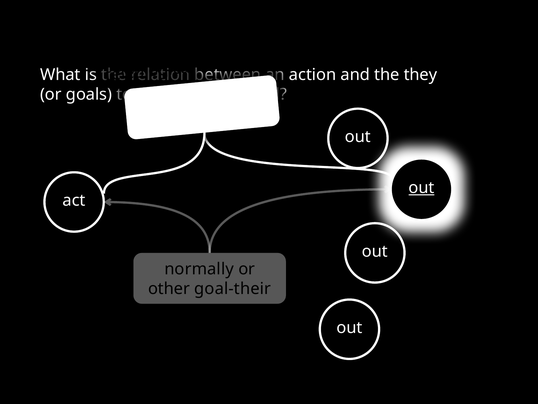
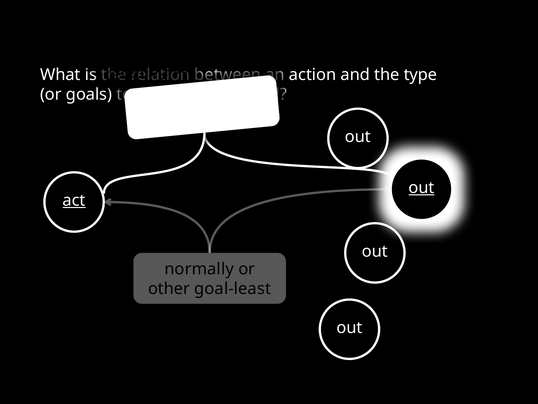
they: they -> type
act underline: none -> present
goal-their: goal-their -> goal-least
